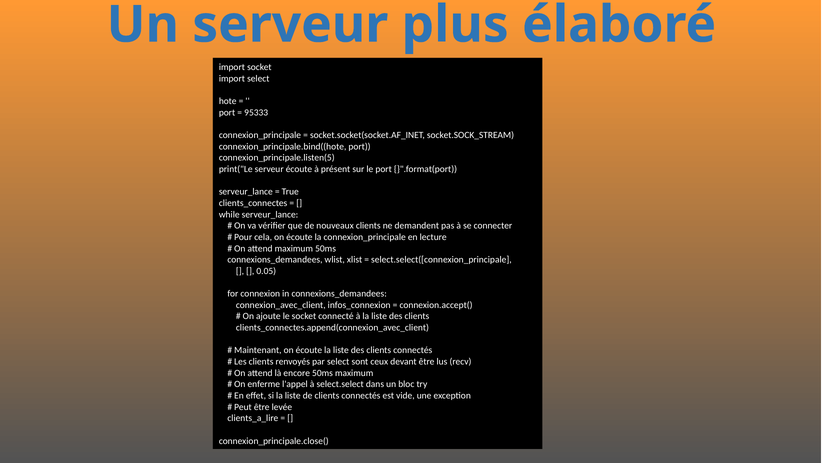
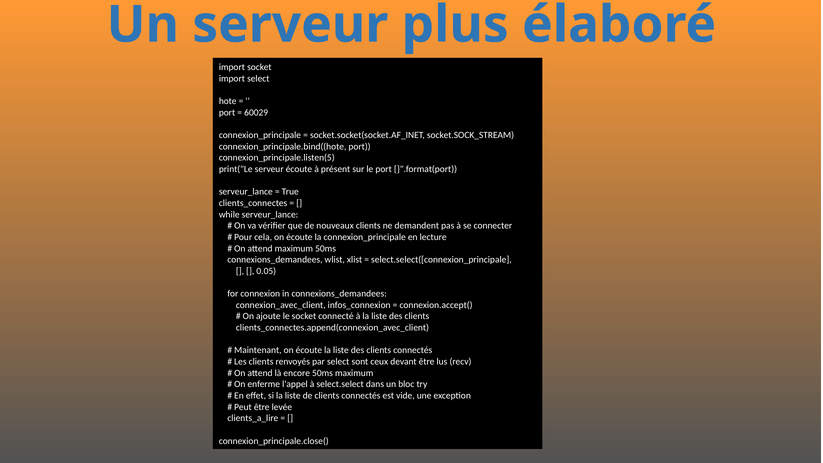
95333: 95333 -> 60029
